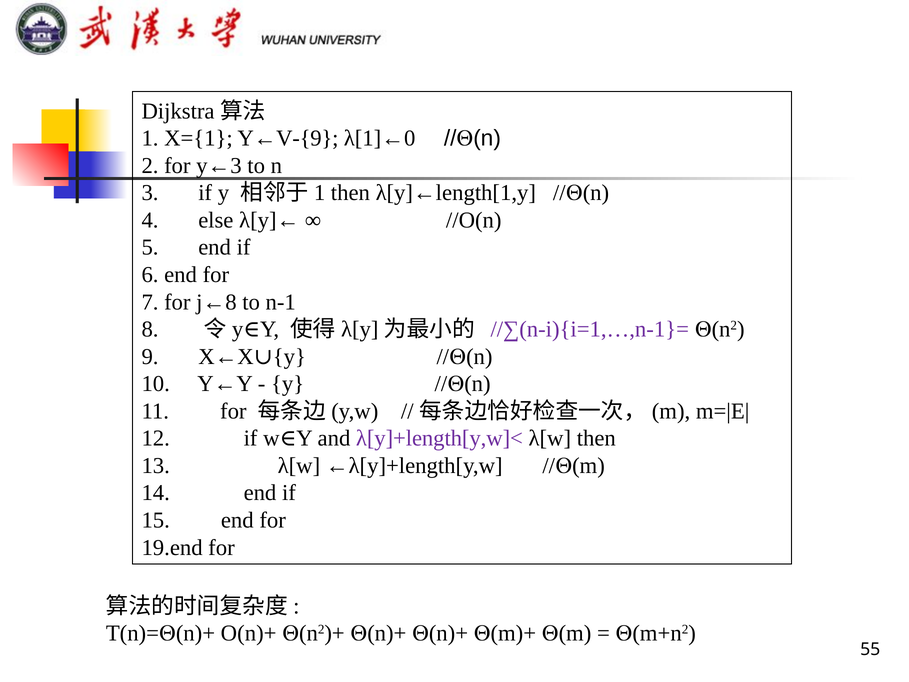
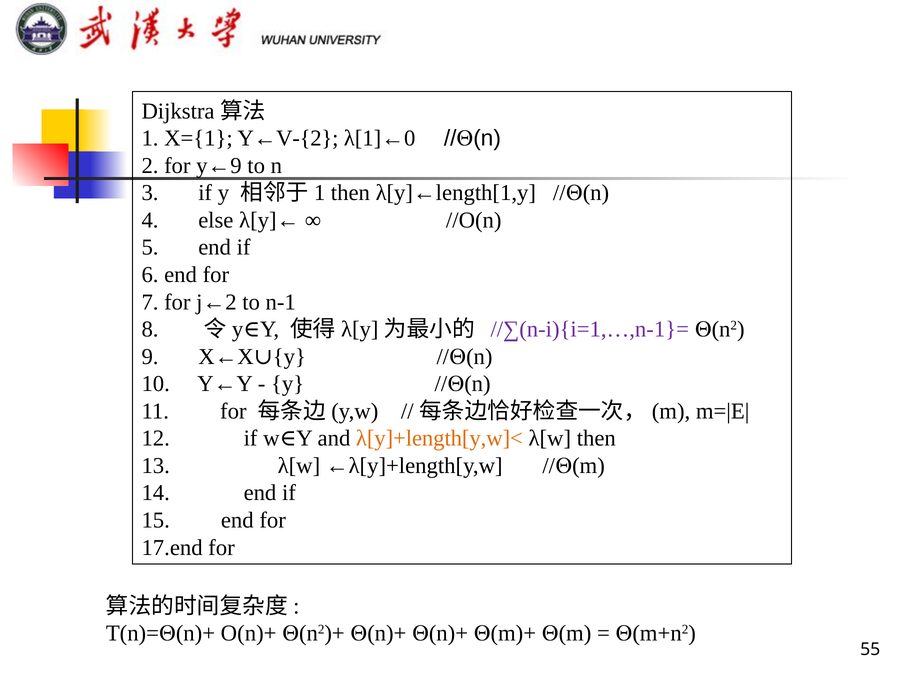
Y←V-{9: Y←V-{9 -> Y←V-{2
y←3: y←3 -> y←9
j←8: j←8 -> j←2
λ[y]+length[y,w]< colour: purple -> orange
19.end: 19.end -> 17.end
